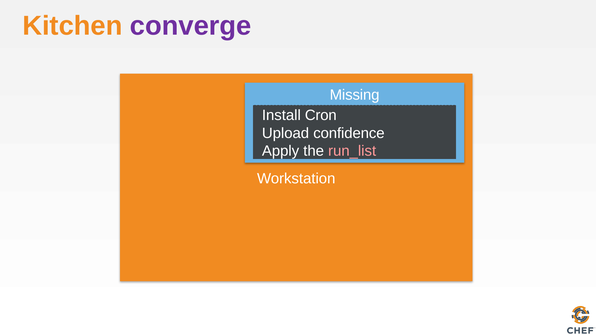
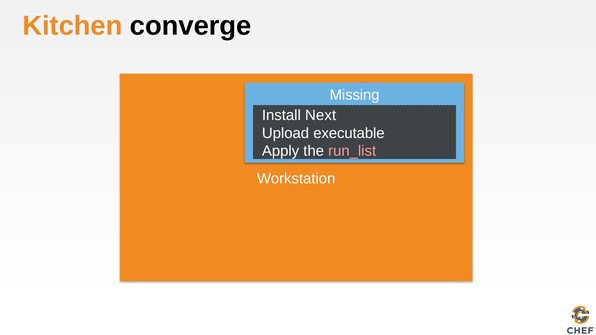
converge colour: purple -> black
Cron: Cron -> Next
confidence: confidence -> executable
